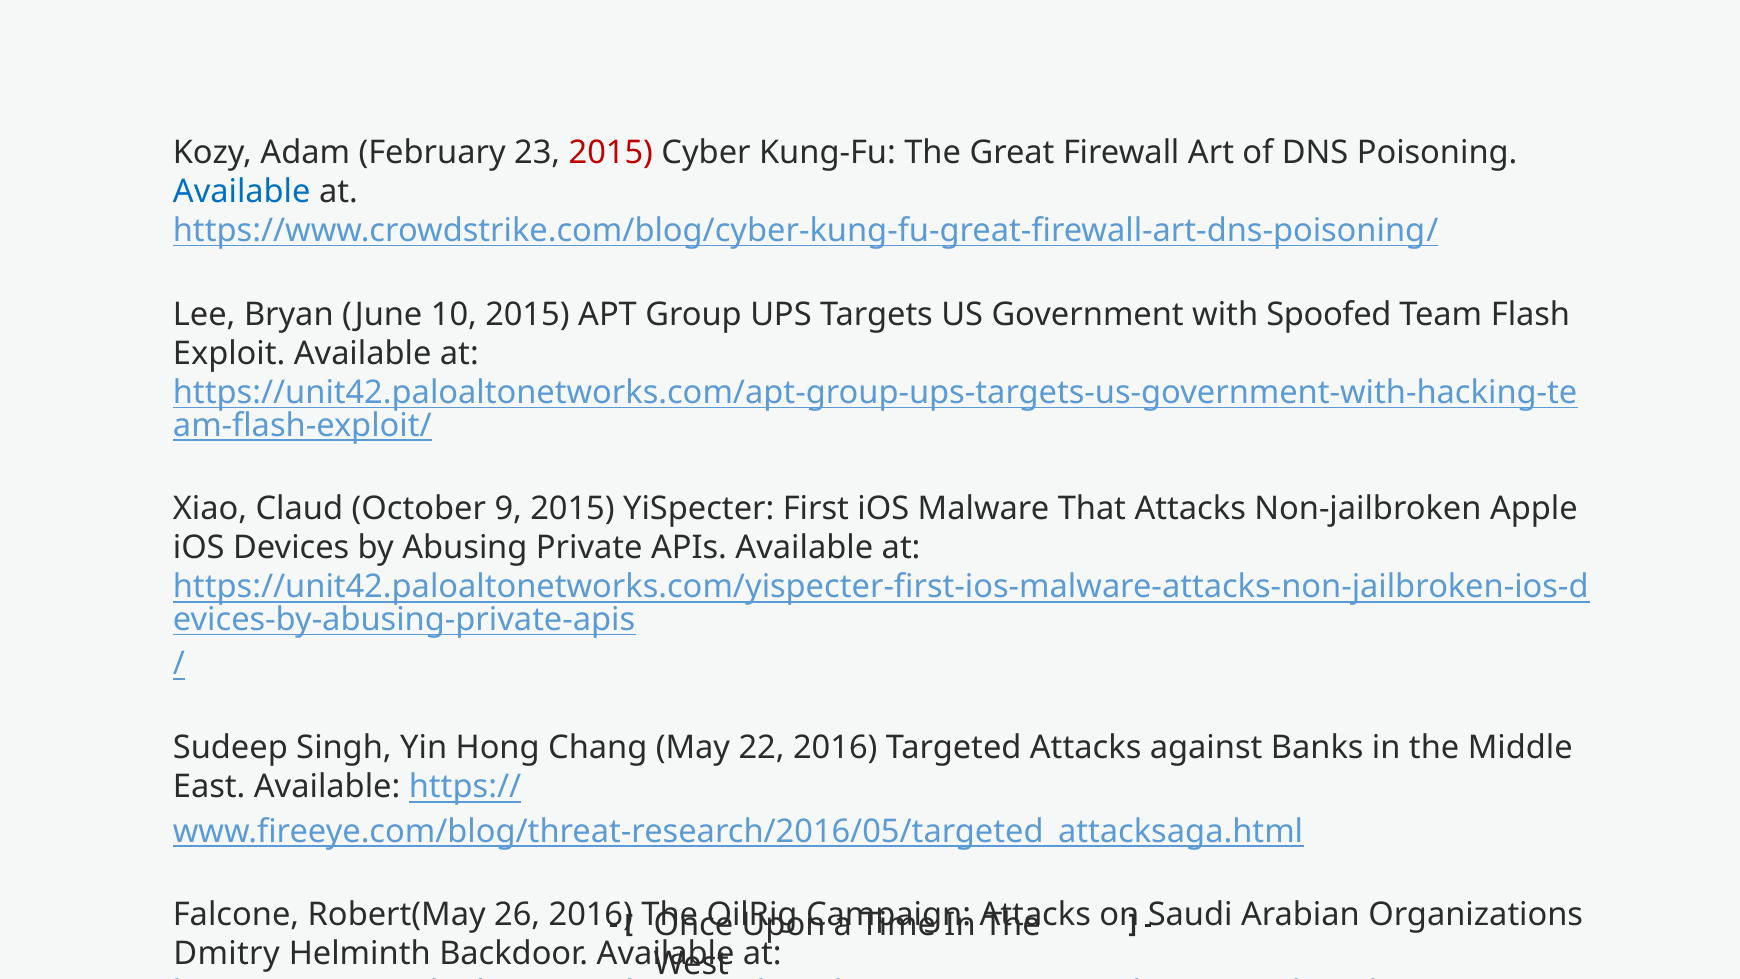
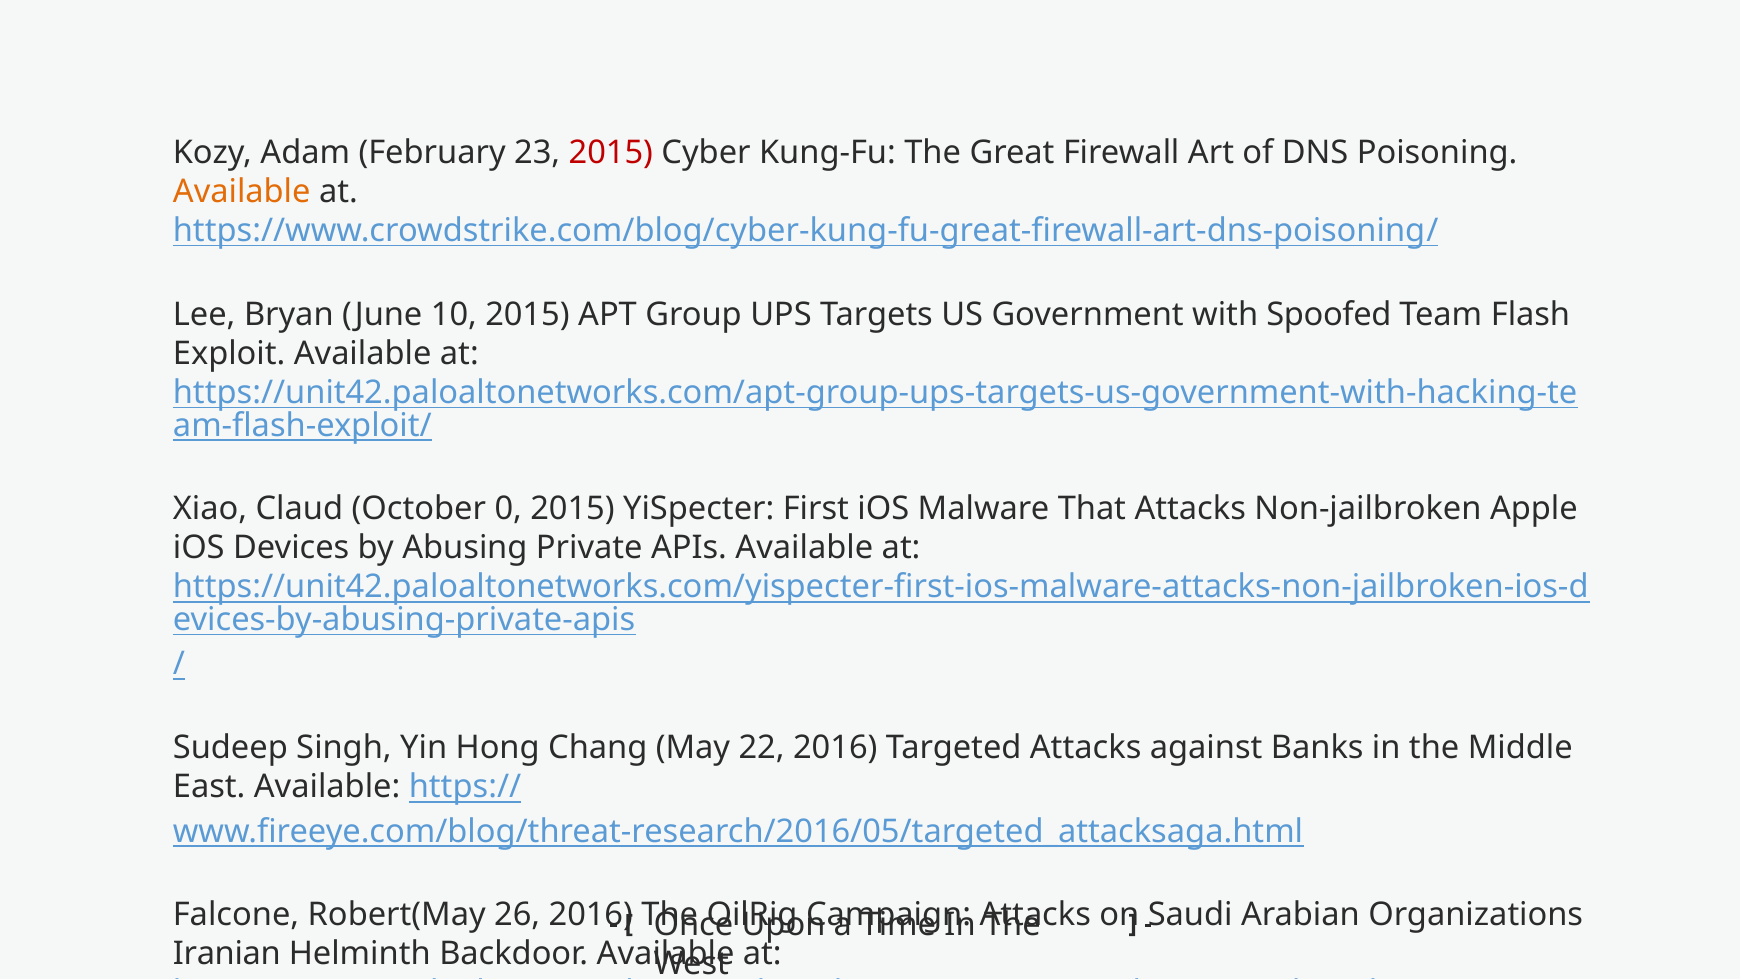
Available at (242, 192) colour: blue -> orange
9: 9 -> 0
Dmitry: Dmitry -> Iranian
